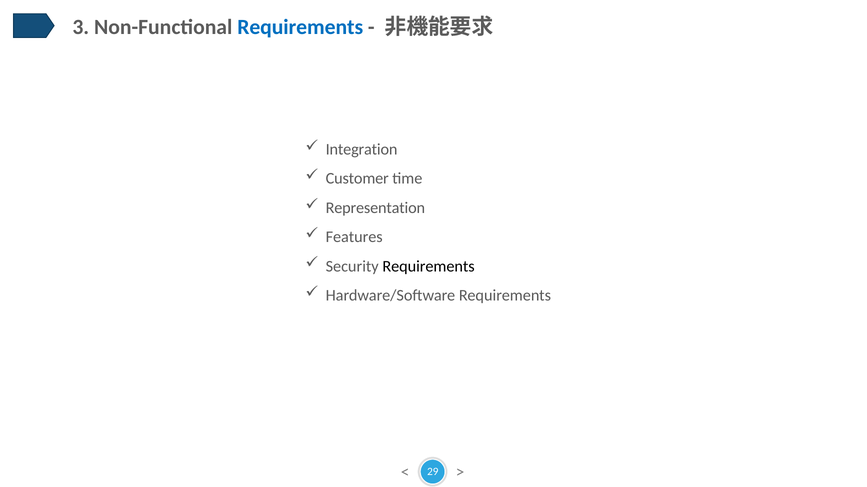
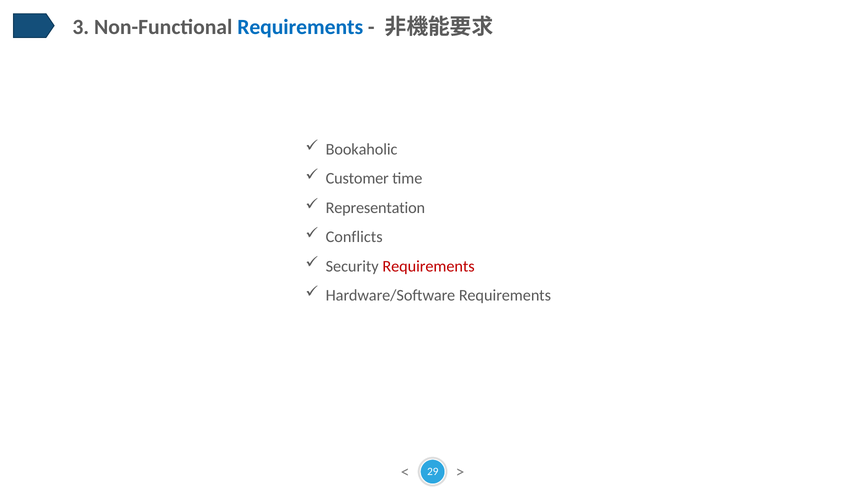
Integration: Integration -> Bookaholic
Features: Features -> Conflicts
Requirements at (429, 267) colour: black -> red
